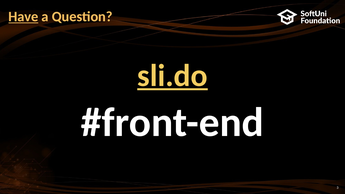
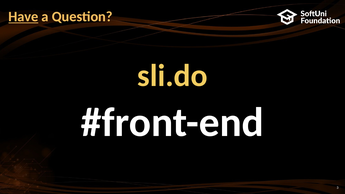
sli.do underline: present -> none
